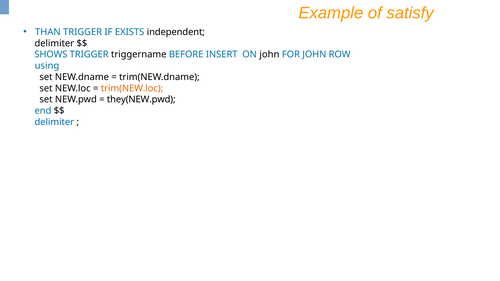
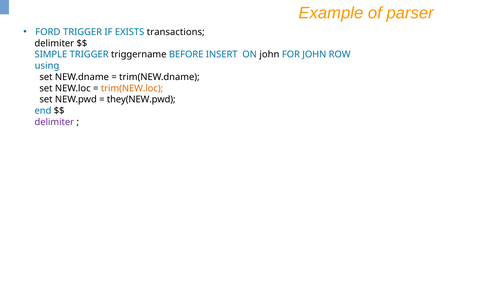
satisfy: satisfy -> parser
THAN: THAN -> FORD
independent: independent -> transactions
SHOWS: SHOWS -> SIMPLE
delimiter at (54, 122) colour: blue -> purple
